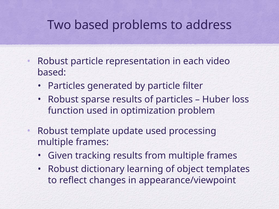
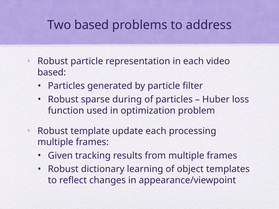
sparse results: results -> during
update used: used -> each
